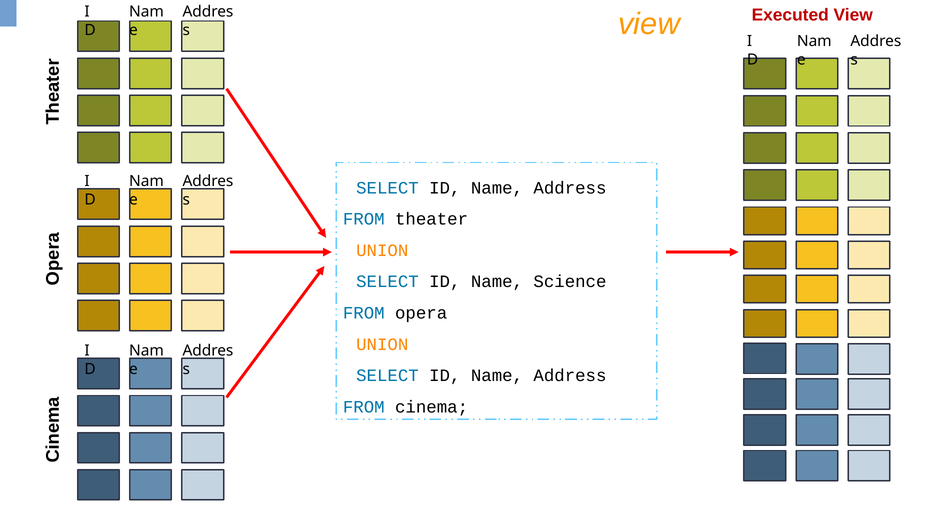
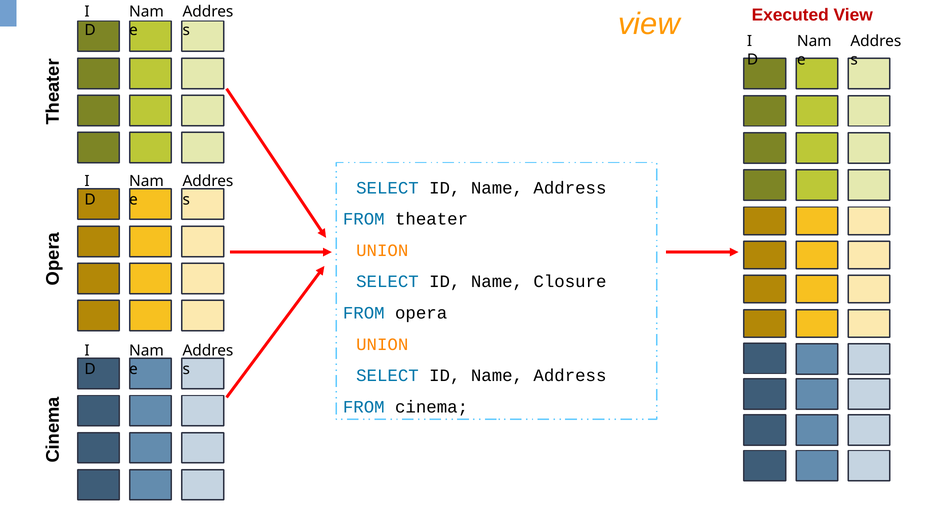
Science: Science -> Closure
